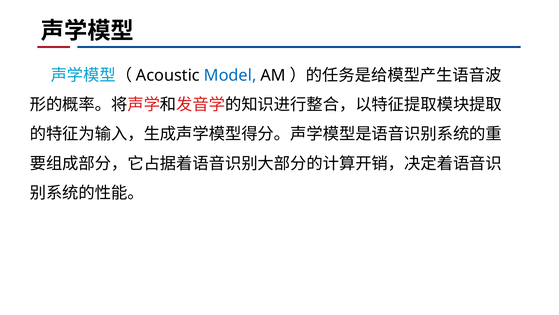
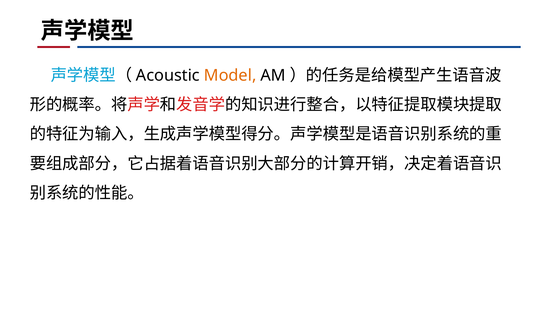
Model colour: blue -> orange
